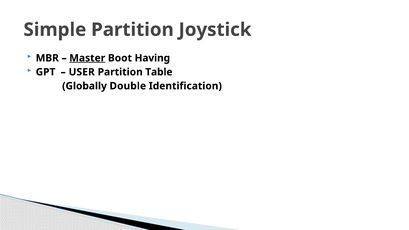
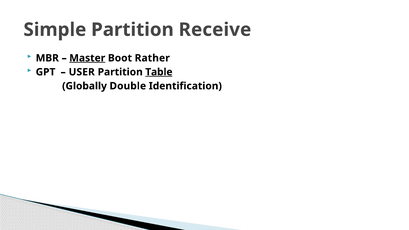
Joystick: Joystick -> Receive
Having: Having -> Rather
Table underline: none -> present
